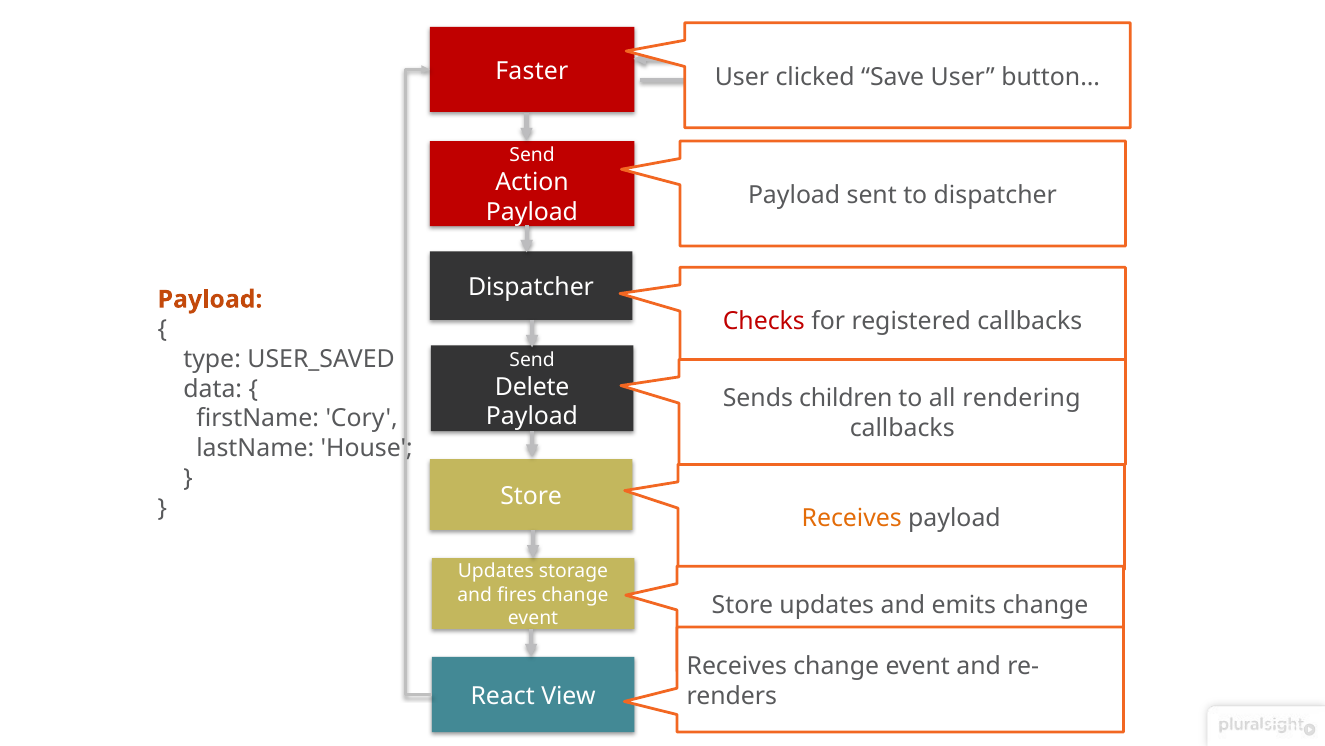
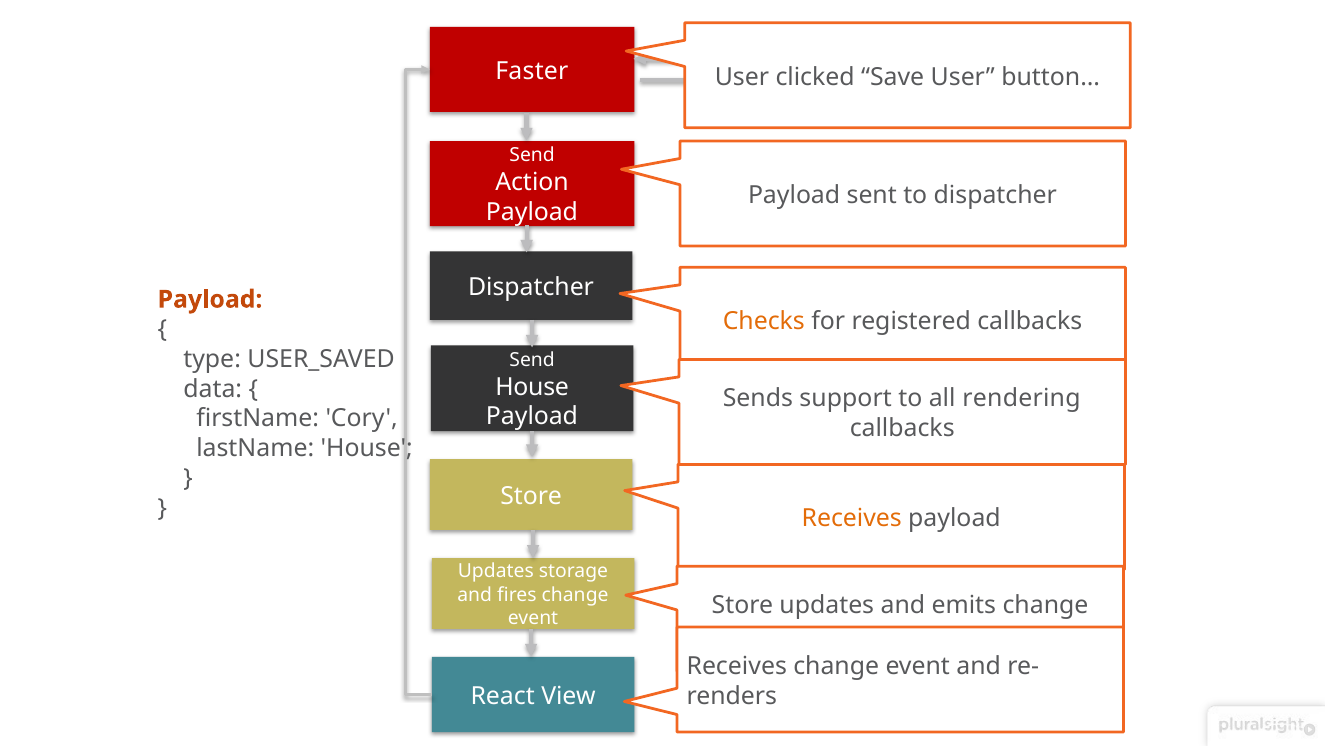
Checks colour: red -> orange
Delete at (532, 386): Delete -> House
children: children -> support
